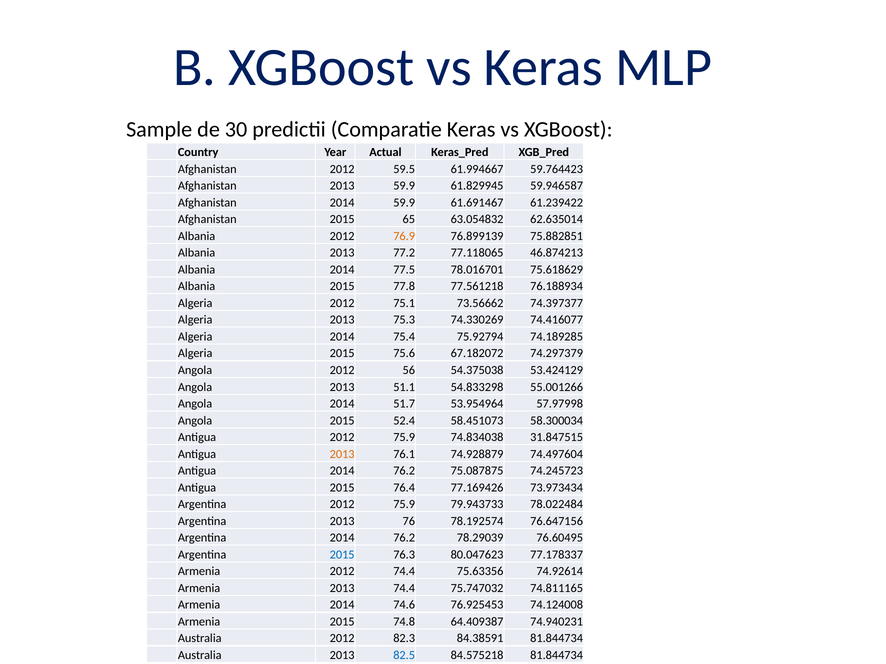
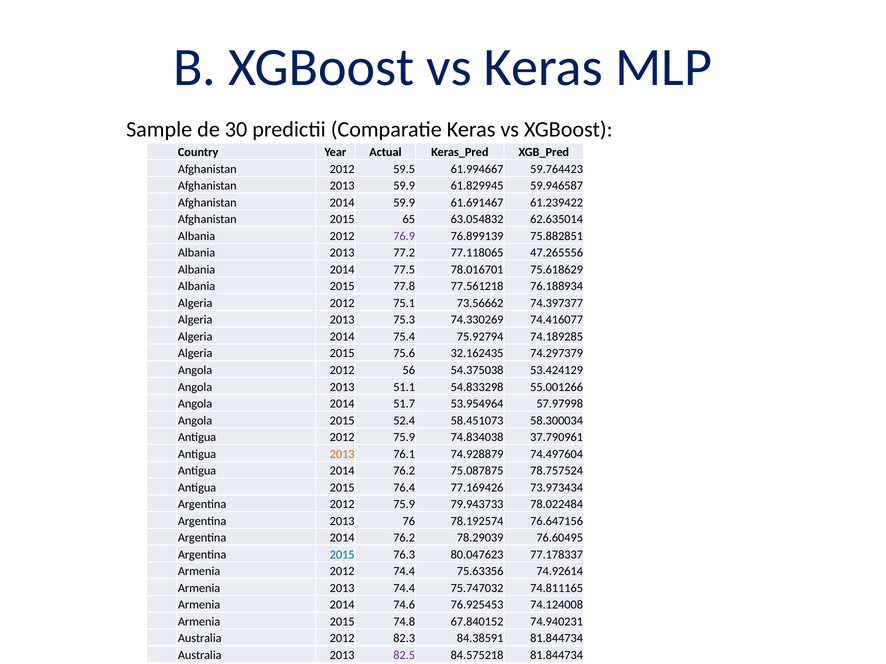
76.9 colour: orange -> purple
46.874213: 46.874213 -> 47.265556
67.182072: 67.182072 -> 32.162435
31.847515: 31.847515 -> 37.790961
74.245723: 74.245723 -> 78.757524
64.409387: 64.409387 -> 67.840152
82.5 colour: blue -> purple
